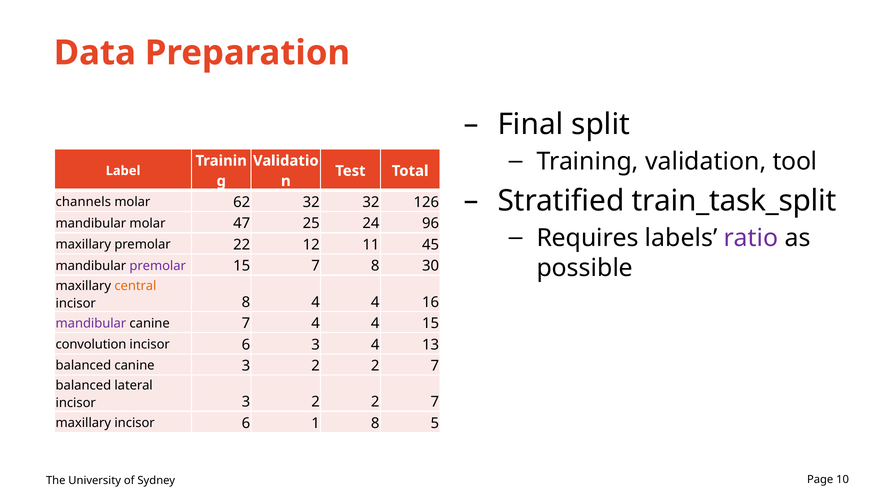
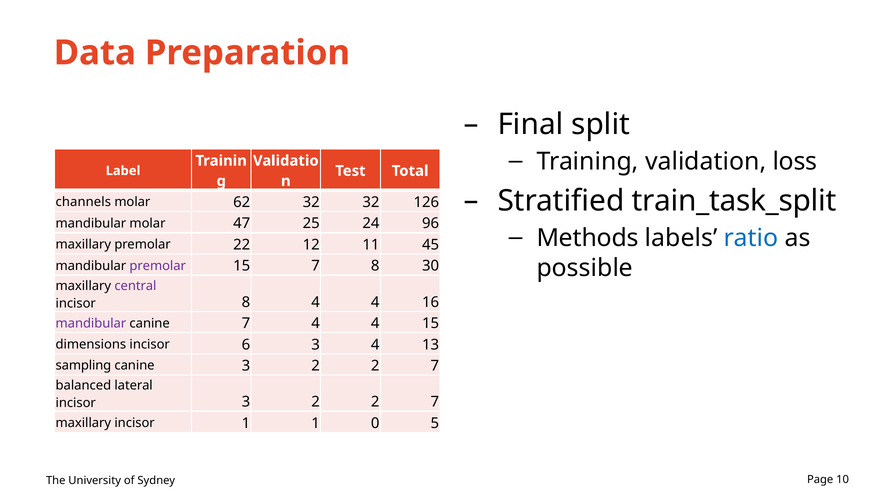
tool: tool -> loss
Requires: Requires -> Methods
ratio colour: purple -> blue
central colour: orange -> purple
convolution: convolution -> dimensions
balanced at (83, 366): balanced -> sampling
maxillary incisor 6: 6 -> 1
1 8: 8 -> 0
